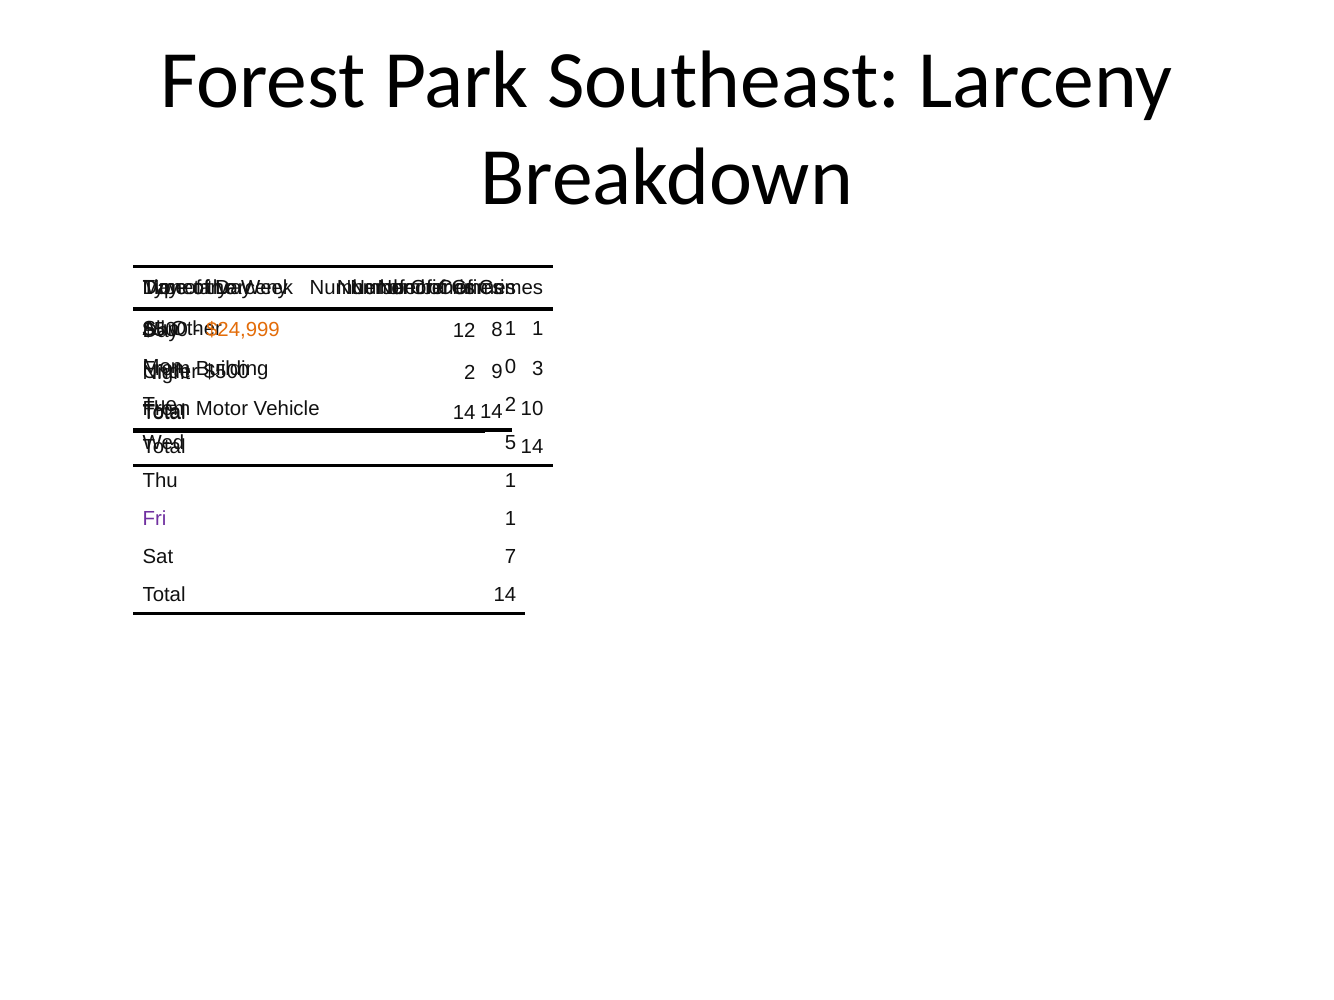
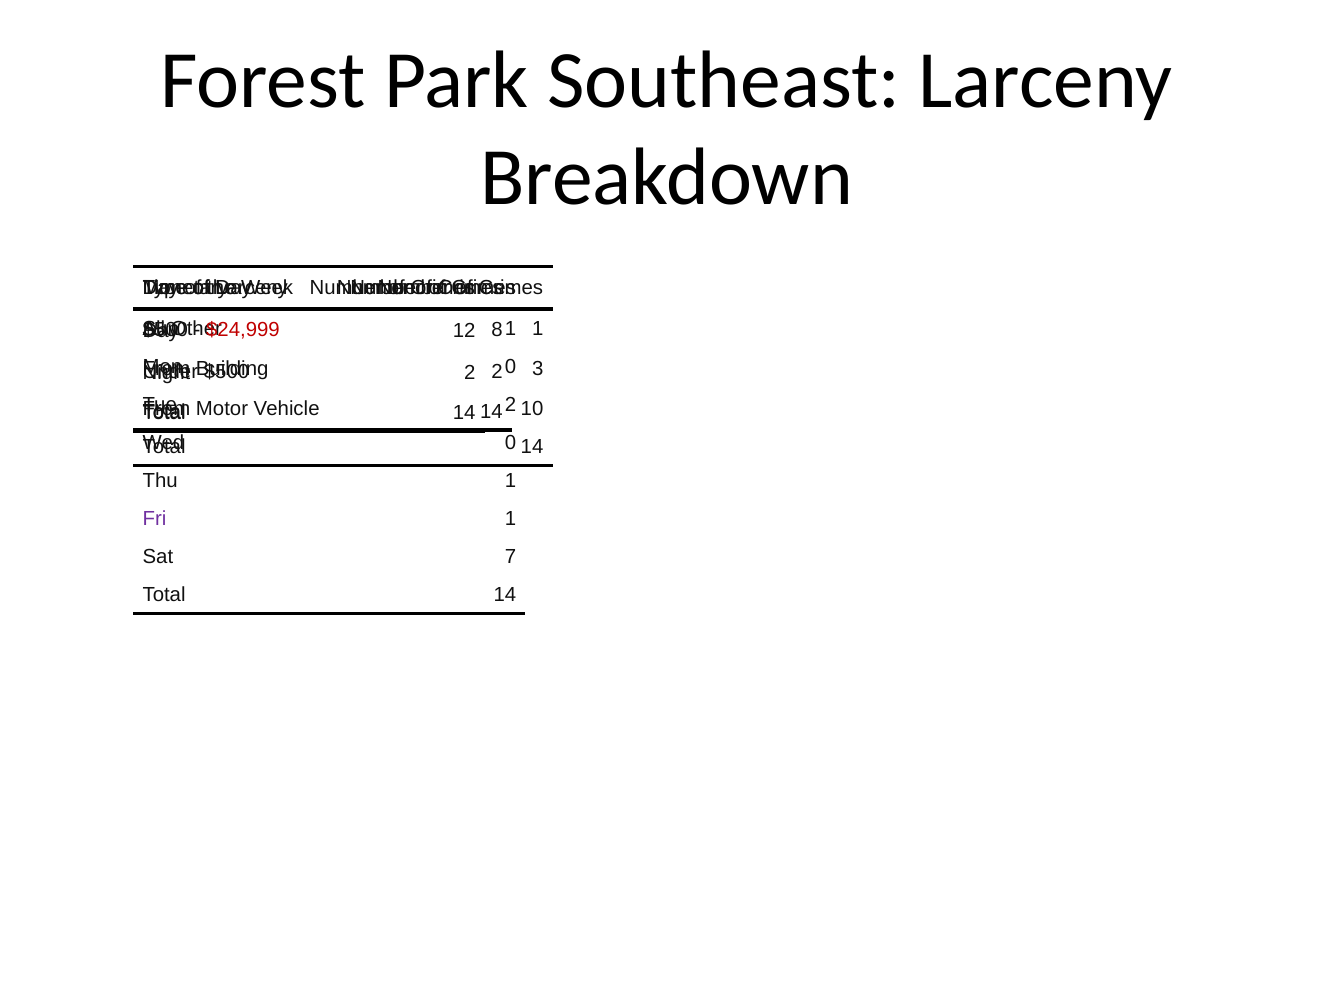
$24,999 colour: orange -> red
9 at (497, 372): 9 -> 2
5 at (511, 443): 5 -> 0
